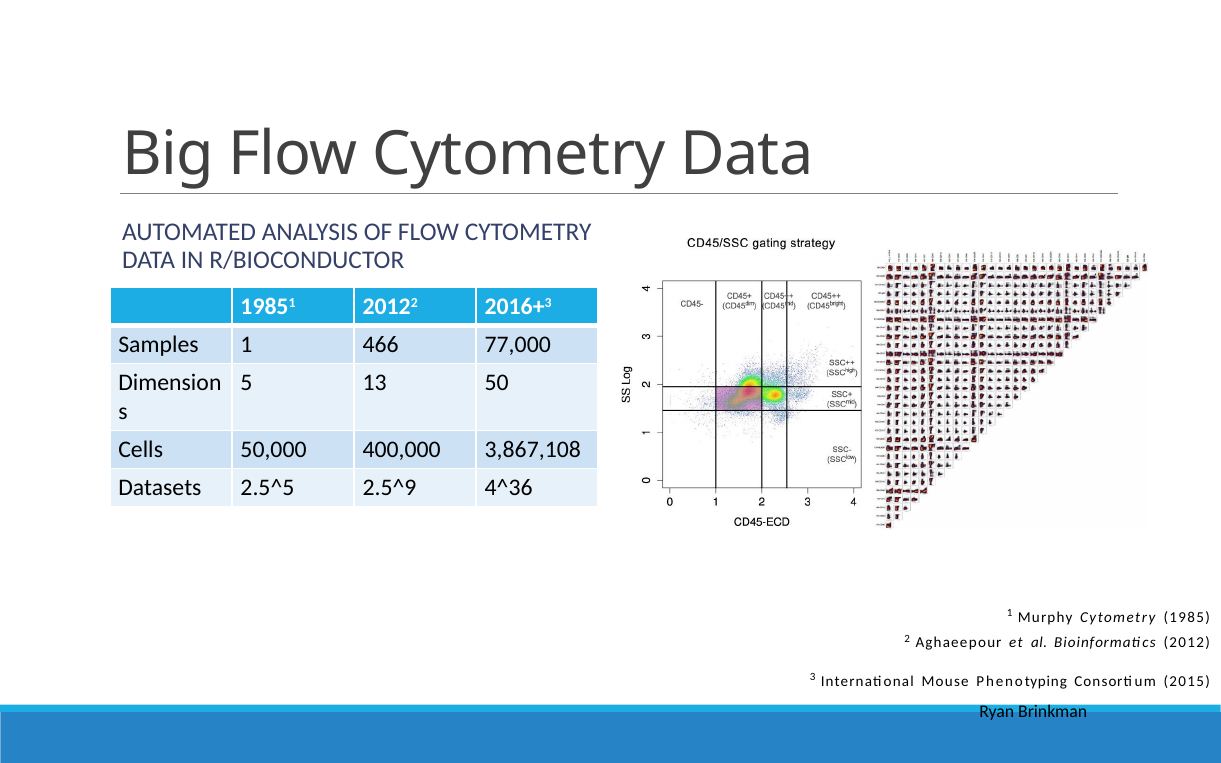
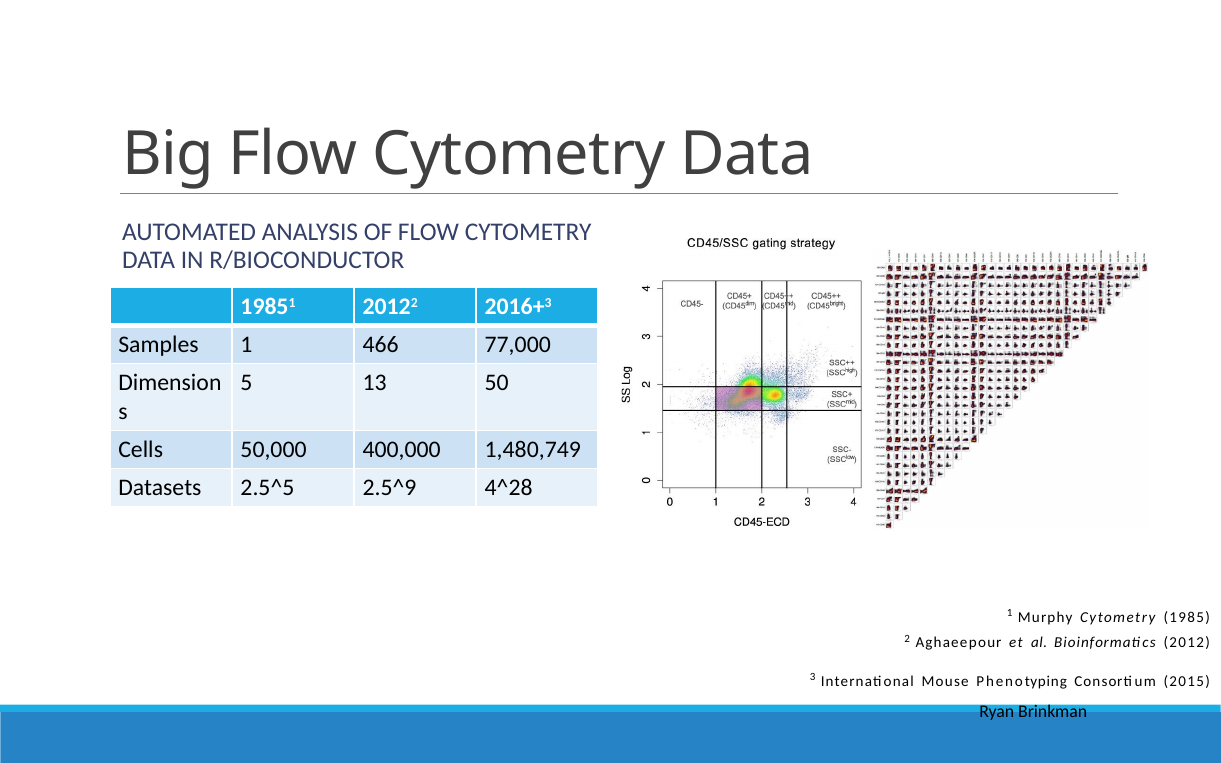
3,867,108: 3,867,108 -> 1,480,749
4^36: 4^36 -> 4^28
